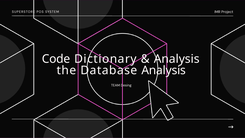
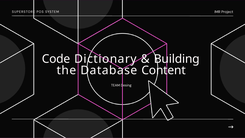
Analysis at (177, 59): Analysis -> Building
Database Analysis: Analysis -> Content
